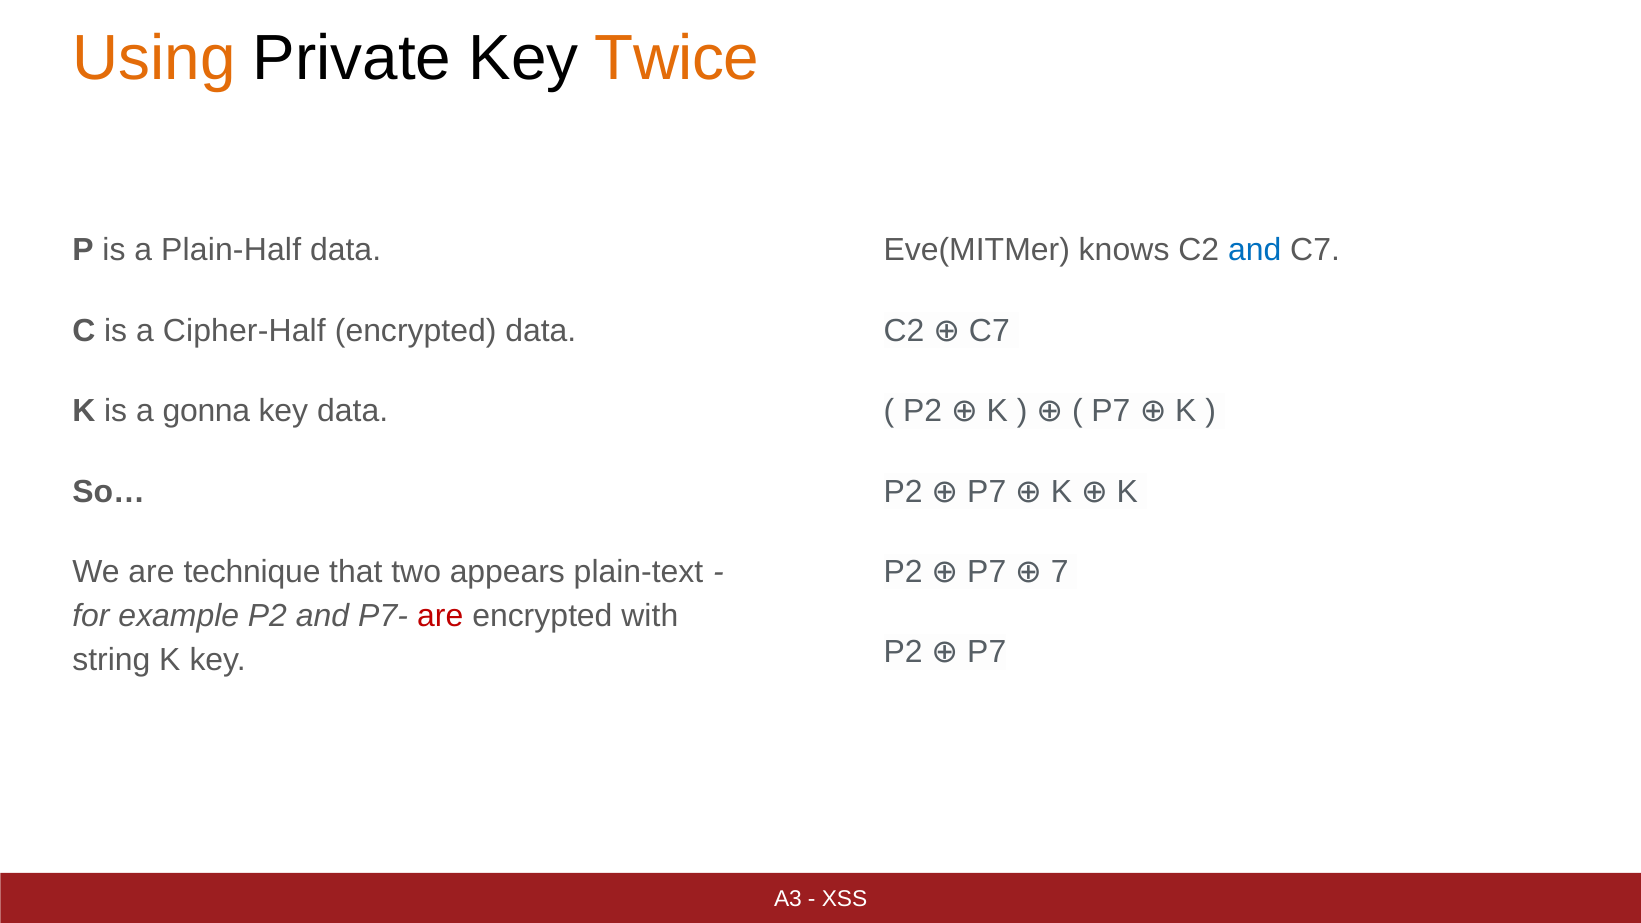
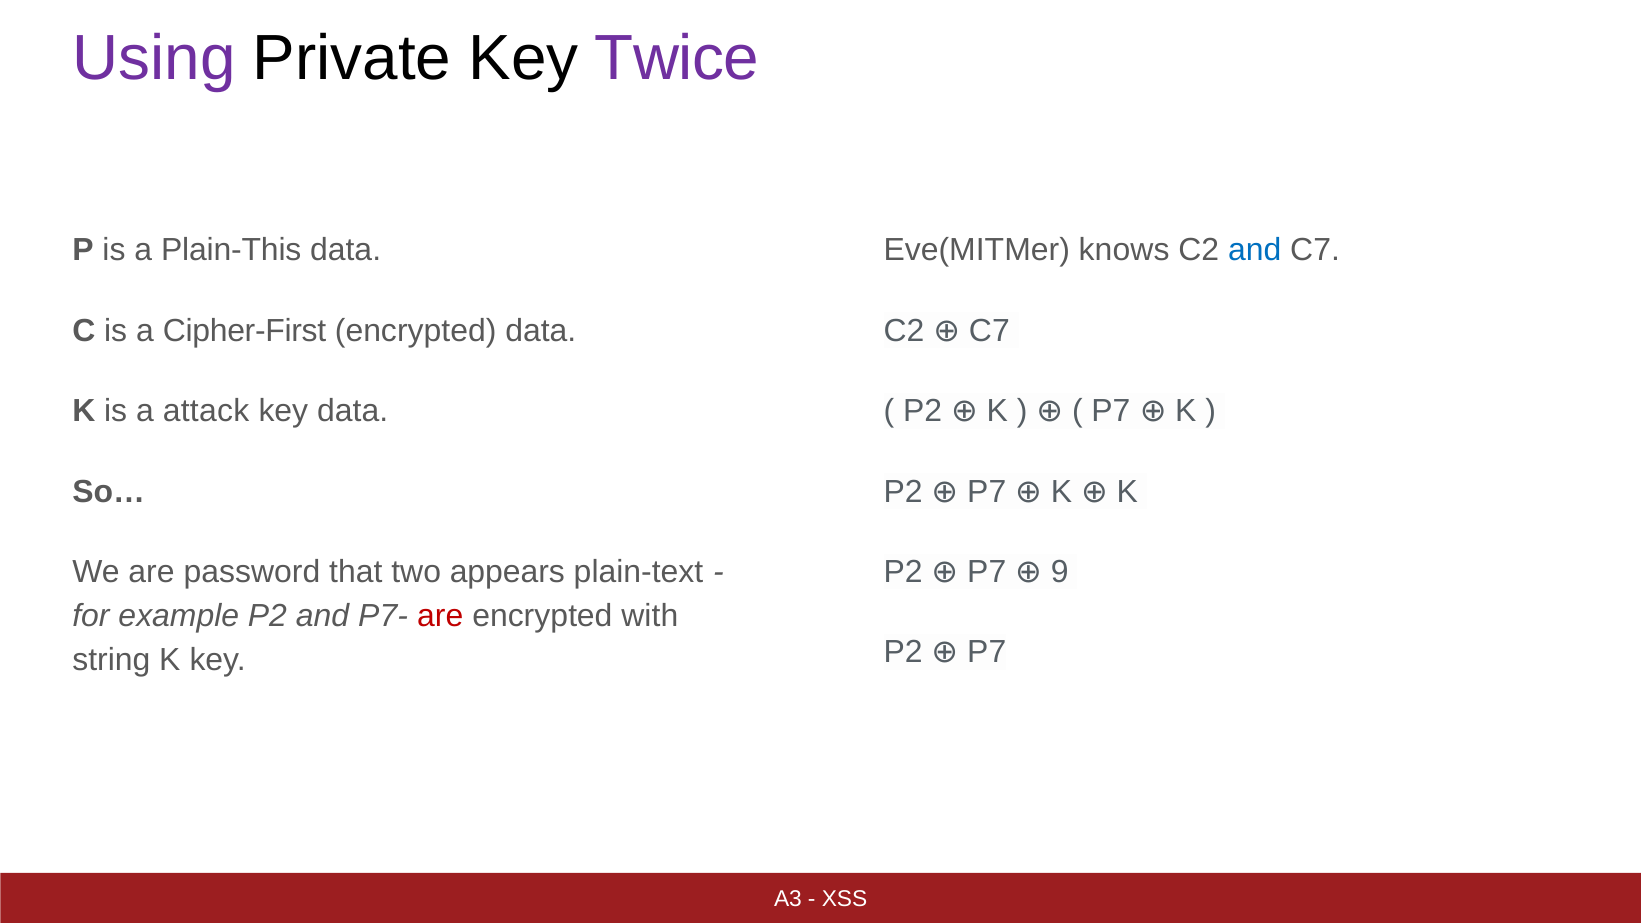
Using colour: orange -> purple
Twice colour: orange -> purple
Plain-Half: Plain-Half -> Plain-This
Cipher-Half: Cipher-Half -> Cipher-First
gonna: gonna -> attack
technique: technique -> password
7: 7 -> 9
